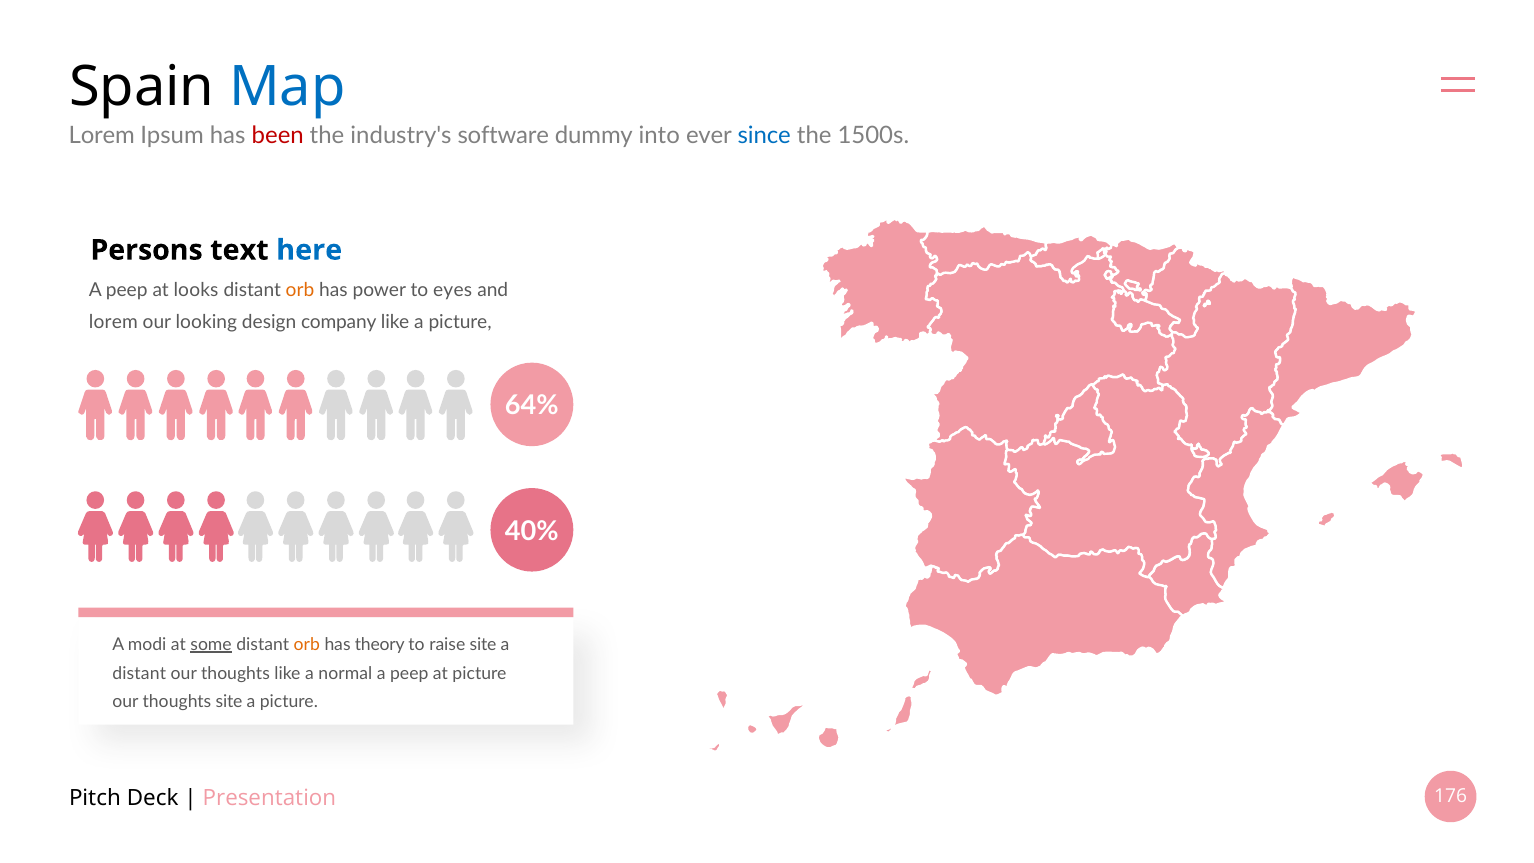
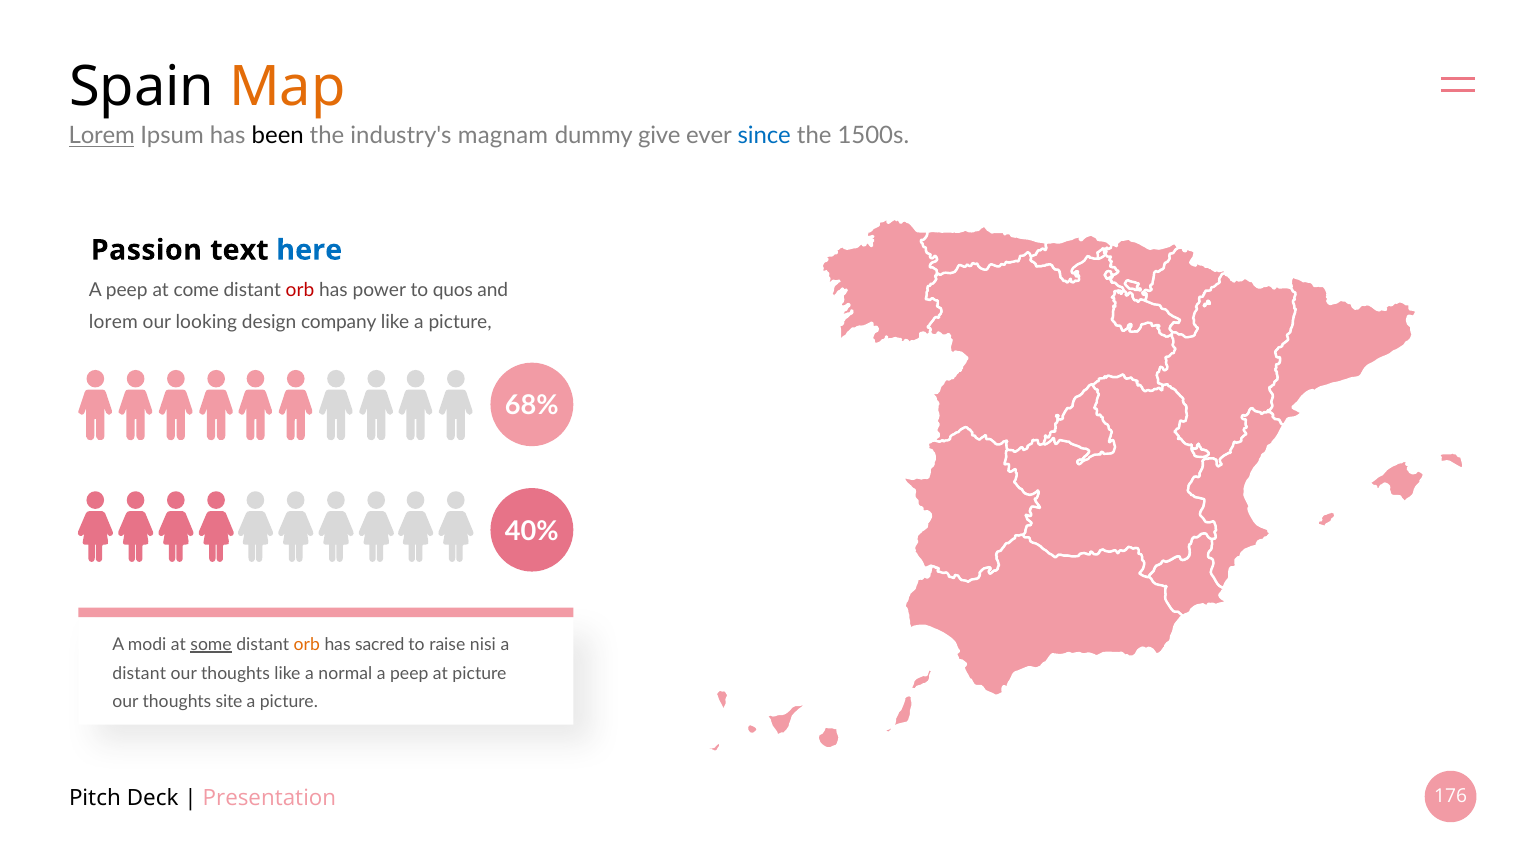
Map colour: blue -> orange
Lorem at (102, 136) underline: none -> present
been colour: red -> black
software: software -> magnam
into: into -> give
Persons: Persons -> Passion
looks: looks -> come
orb at (300, 291) colour: orange -> red
eyes: eyes -> quos
64%: 64% -> 68%
theory: theory -> sacred
raise site: site -> nisi
